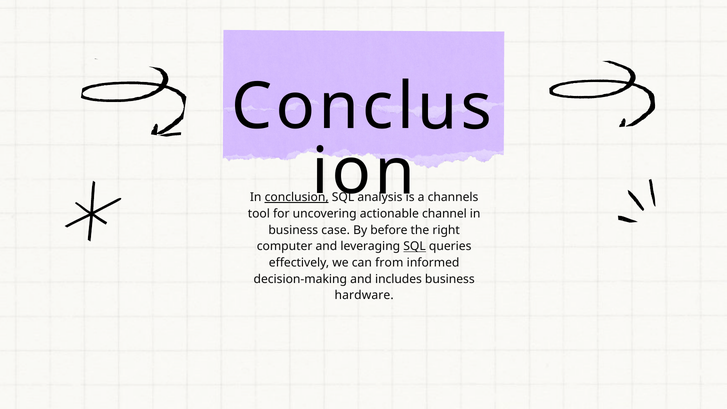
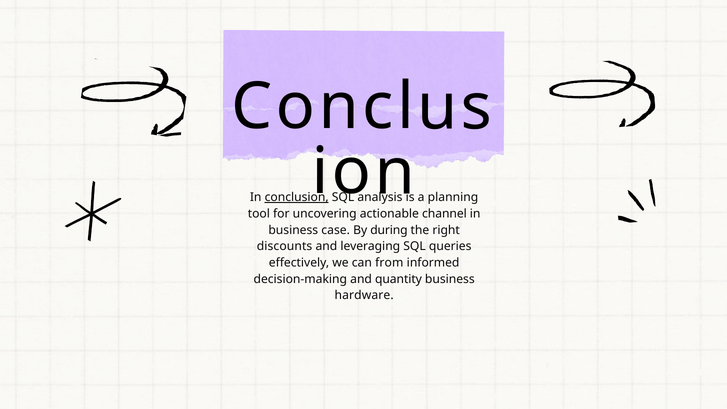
channels: channels -> planning
before: before -> during
computer: computer -> discounts
SQL at (415, 246) underline: present -> none
includes: includes -> quantity
